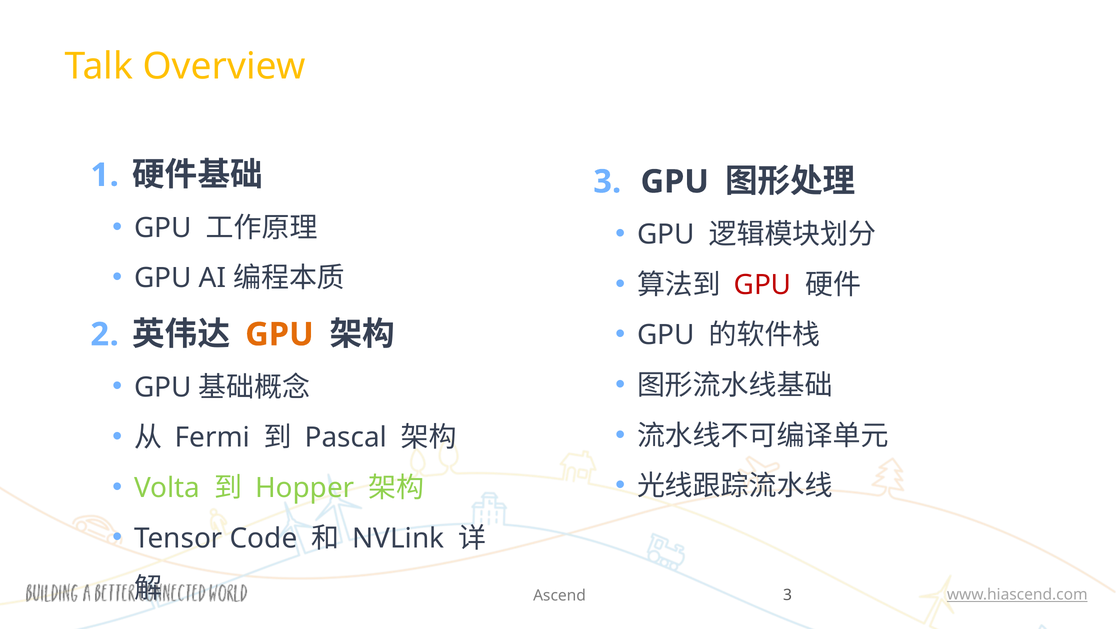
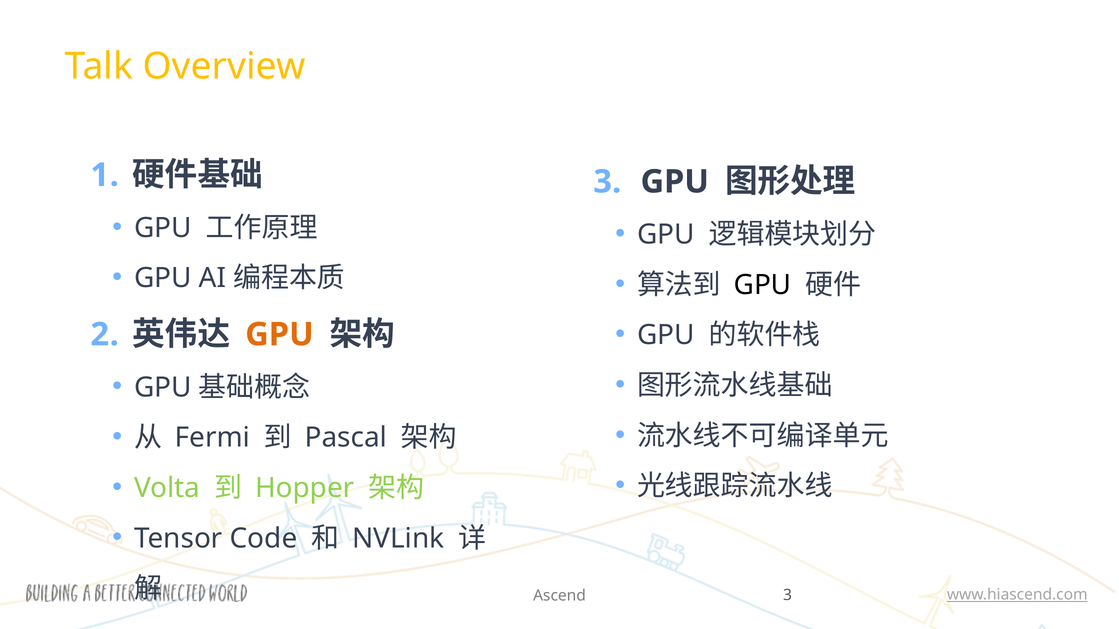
GPU at (763, 285) colour: red -> black
